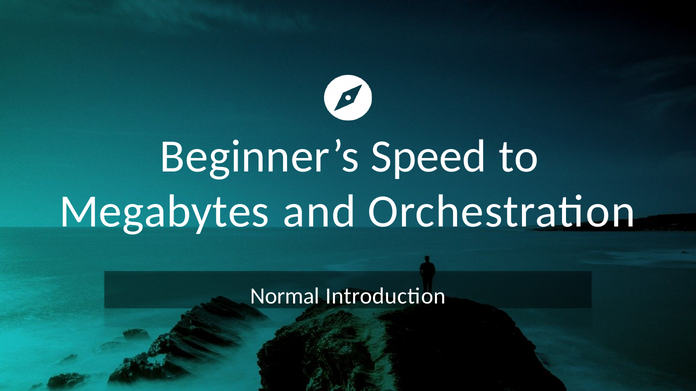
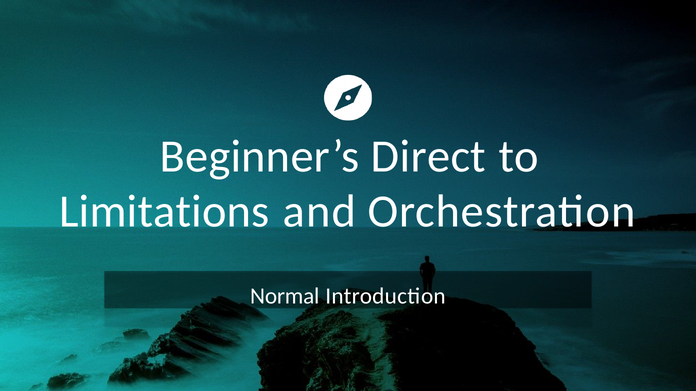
Speed: Speed -> Direct
Megabytes: Megabytes -> Limitations
